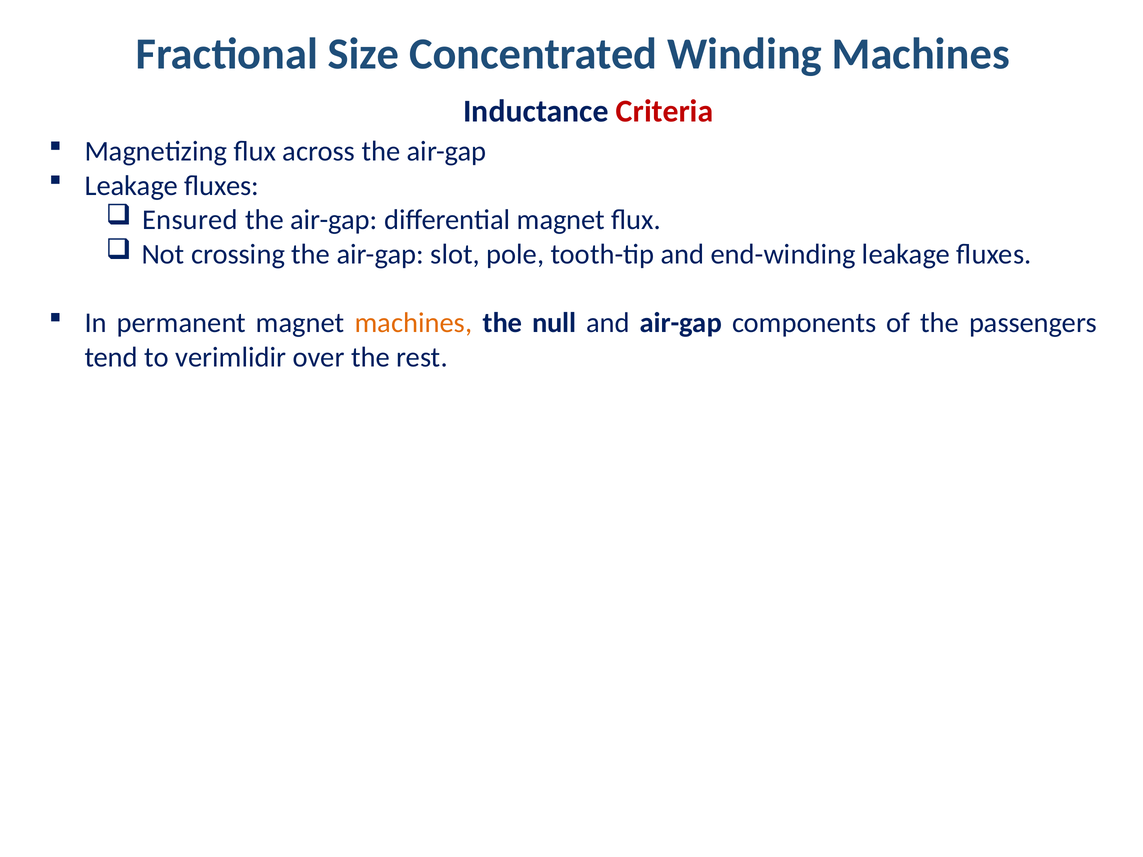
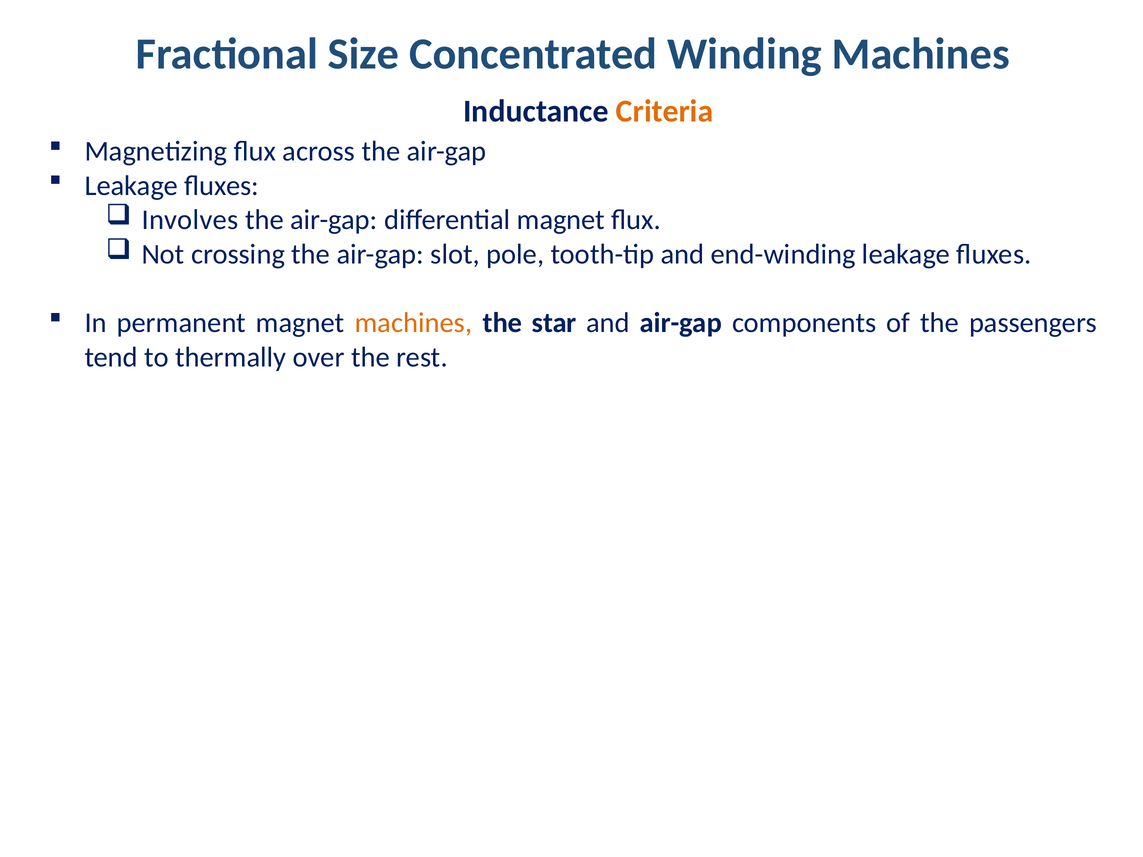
Criteria colour: red -> orange
Ensured: Ensured -> Involves
null: null -> star
verimlidir: verimlidir -> thermally
